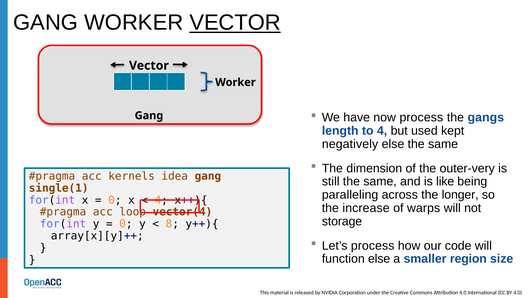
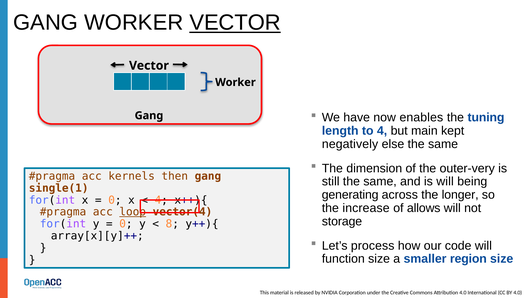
now process: process -> enables
gangs: gangs -> tuning
used: used -> main
idea: idea -> then
is like: like -> will
paralleling: paralleling -> generating
warps: warps -> allows
loop underline: none -> present
function else: else -> size
